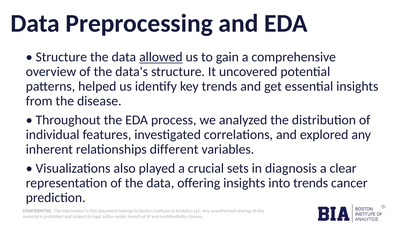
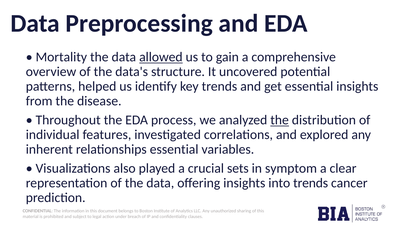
Structure at (61, 57): Structure -> Mortality
the at (280, 120) underline: none -> present
relationships different: different -> essential
diagnosis: diagnosis -> symptom
